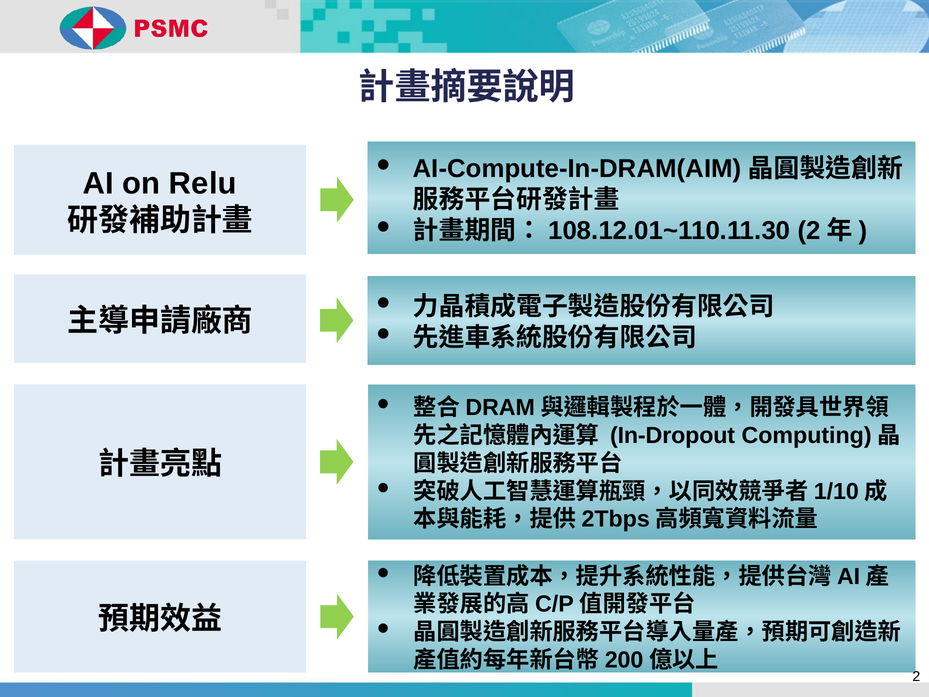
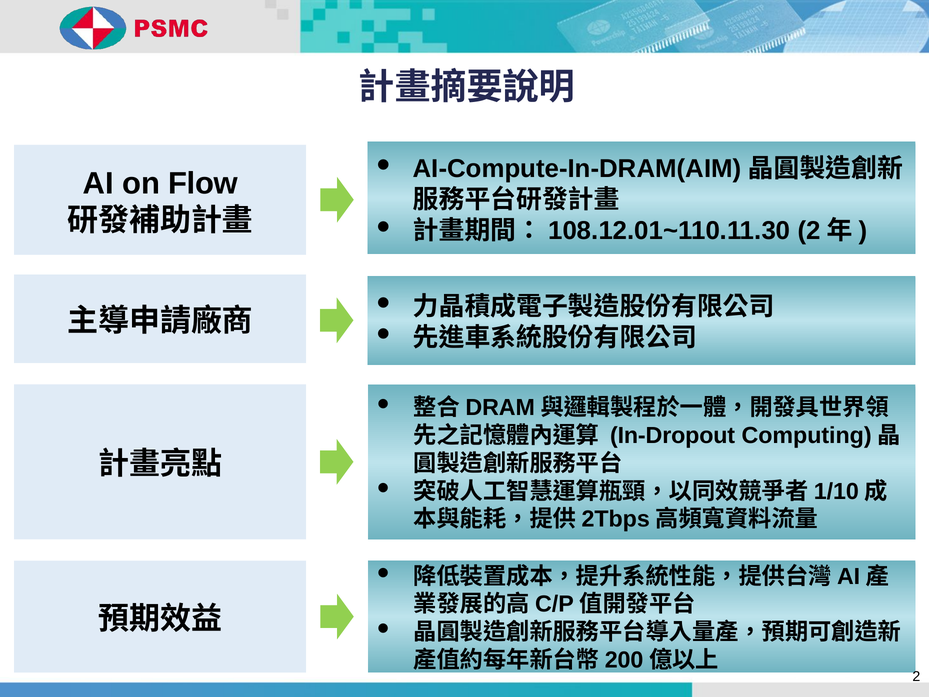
Relu: Relu -> Flow
